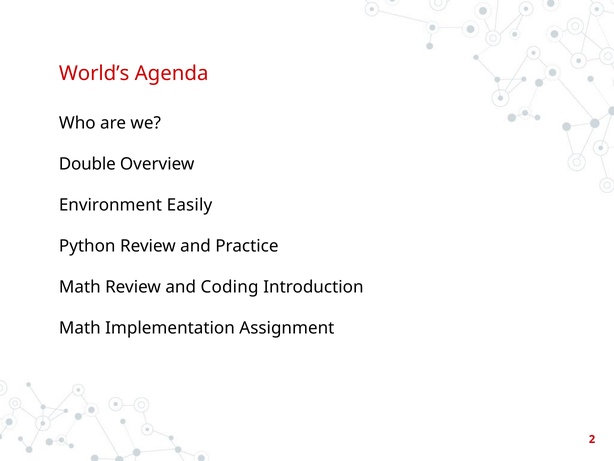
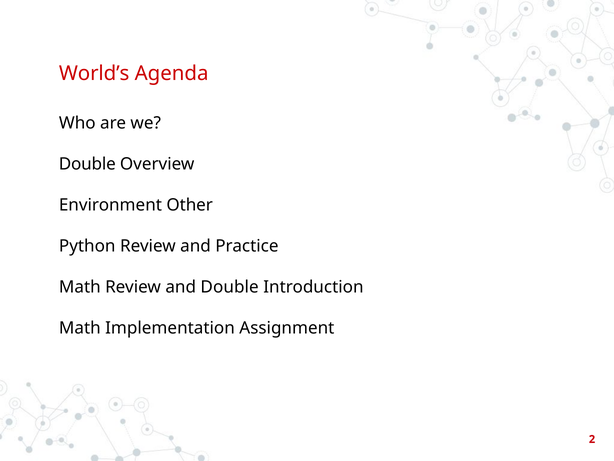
Easily: Easily -> Other
and Coding: Coding -> Double
